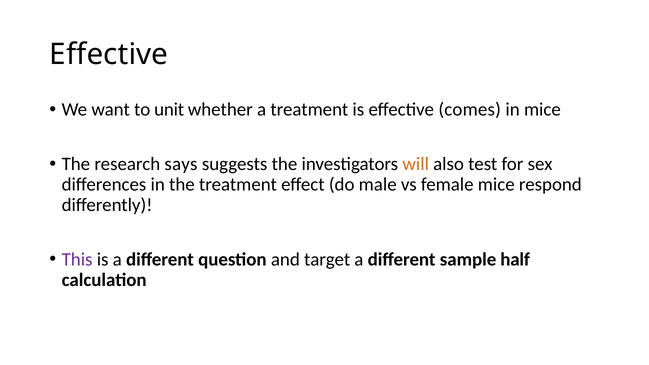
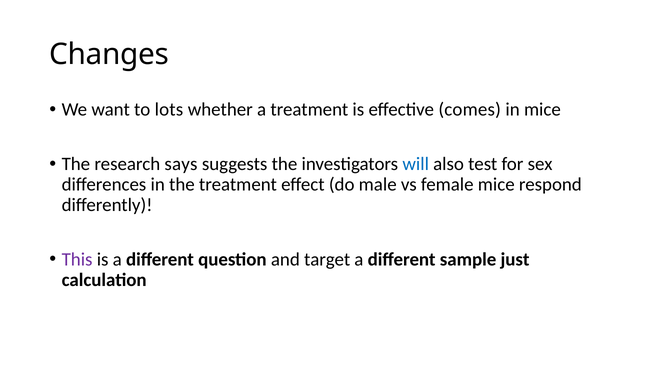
Effective at (109, 55): Effective -> Changes
unit: unit -> lots
will colour: orange -> blue
half: half -> just
